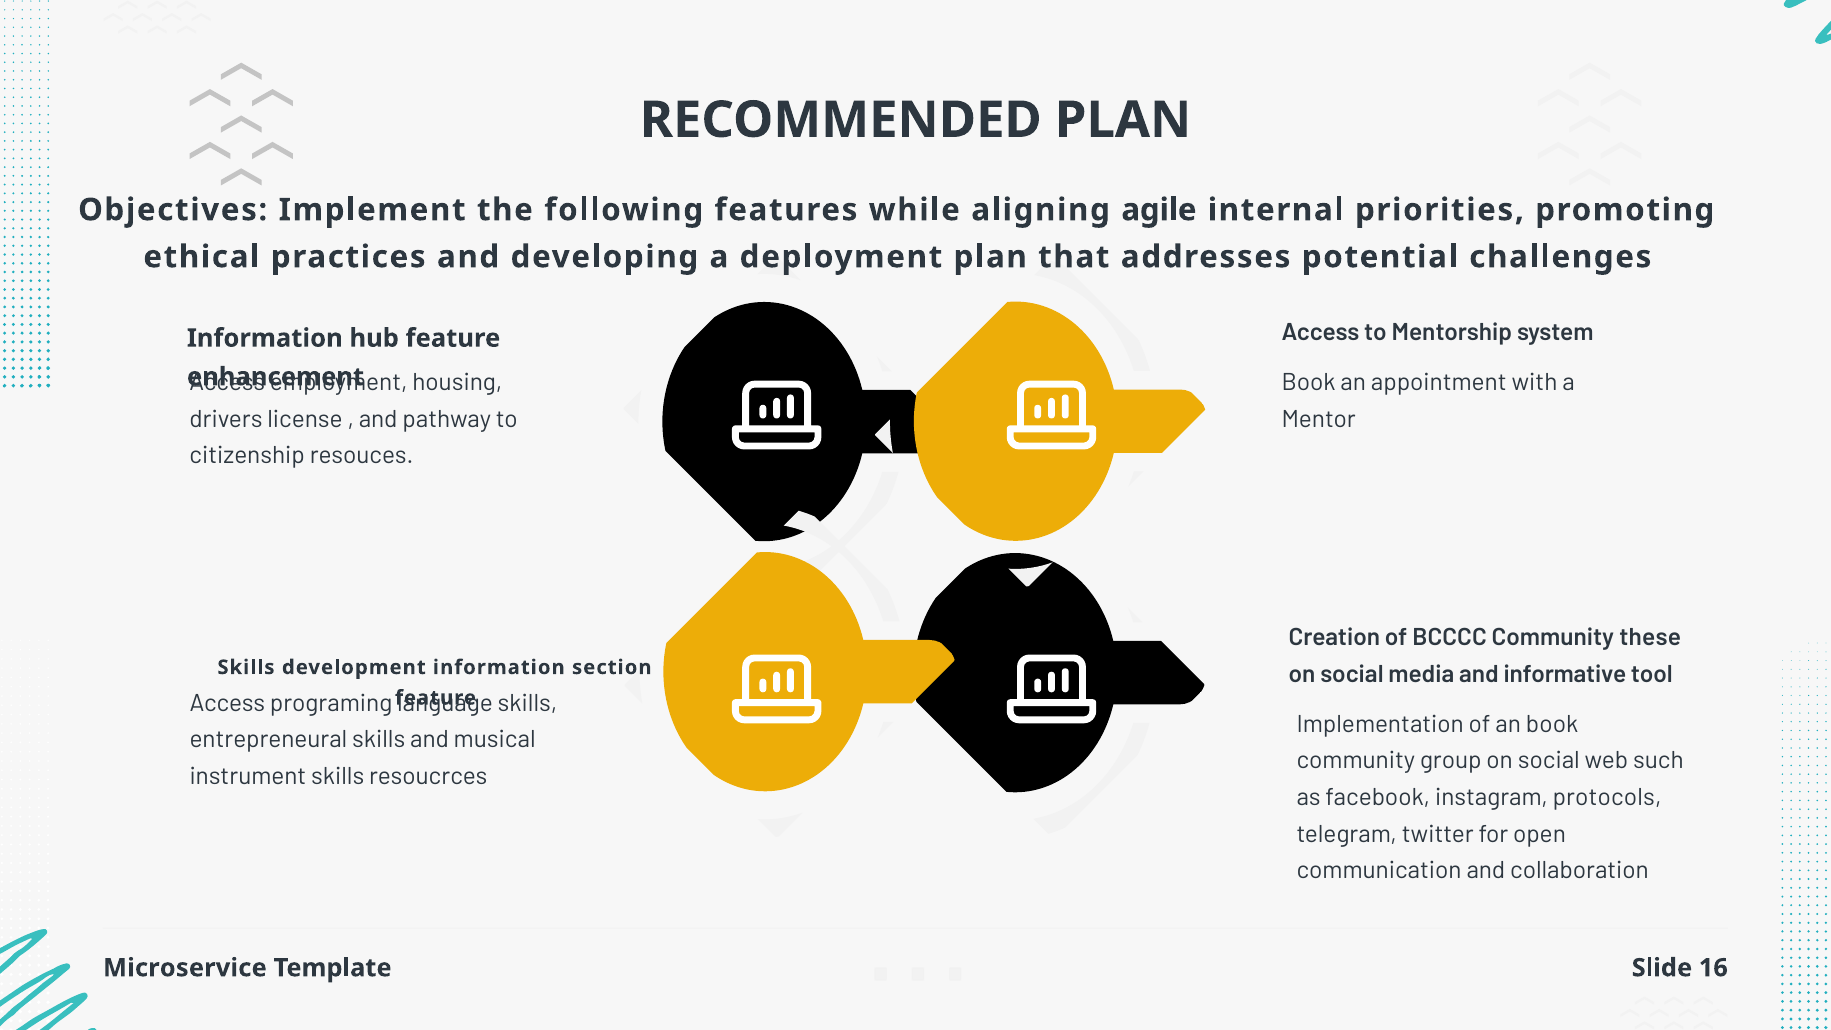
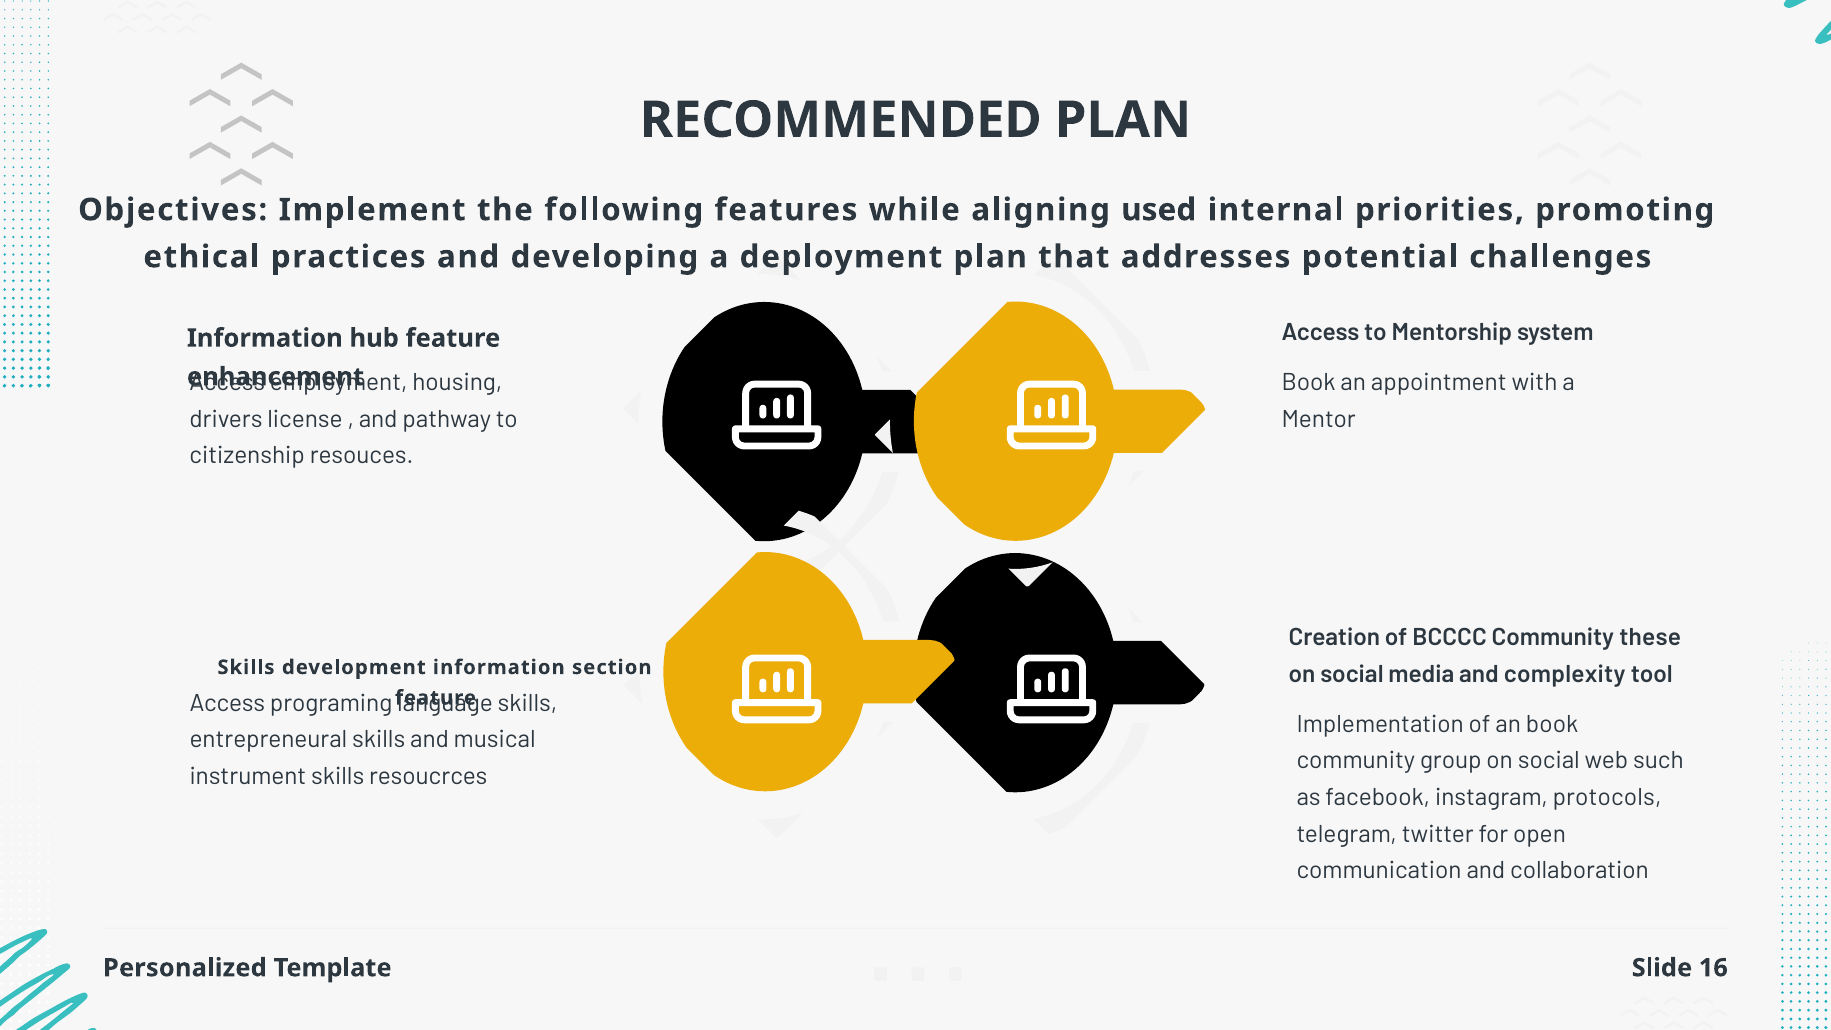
agile: agile -> used
informative: informative -> complexity
Microservice: Microservice -> Personalized
